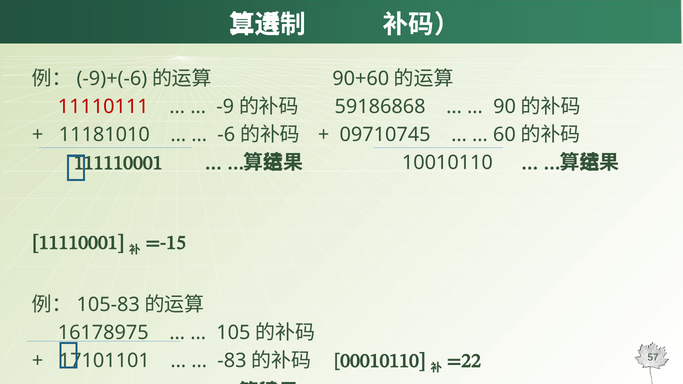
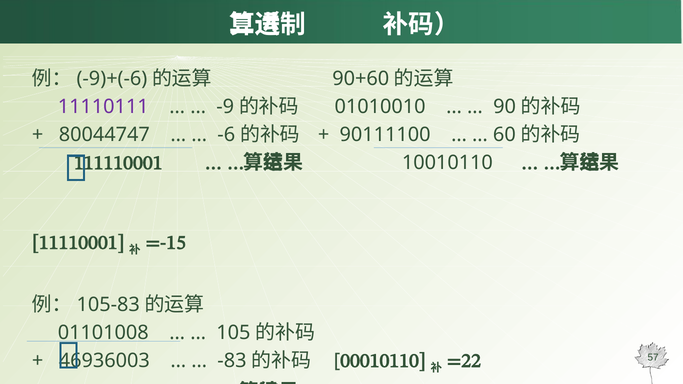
11110111 colour: red -> purple
59186868: 59186868 -> 01010010
11181010: 11181010 -> 80044747
09710745: 09710745 -> 90111100
16178975: 16178975 -> 01101008
17101101: 17101101 -> 46936003
